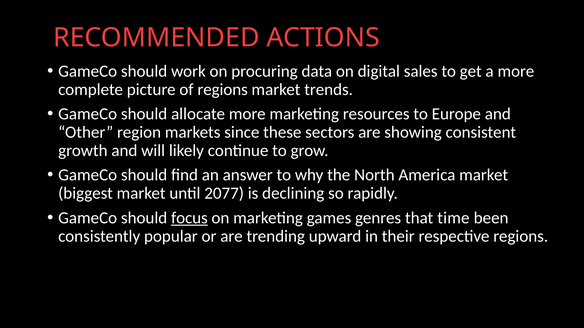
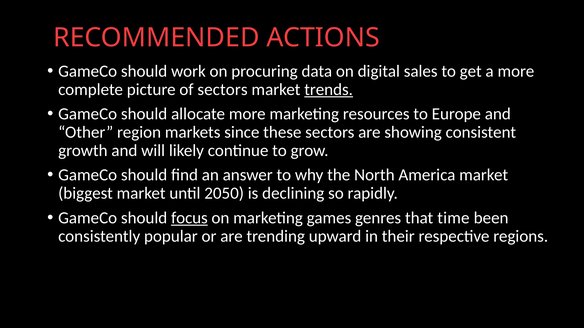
of regions: regions -> sectors
trends underline: none -> present
2077: 2077 -> 2050
